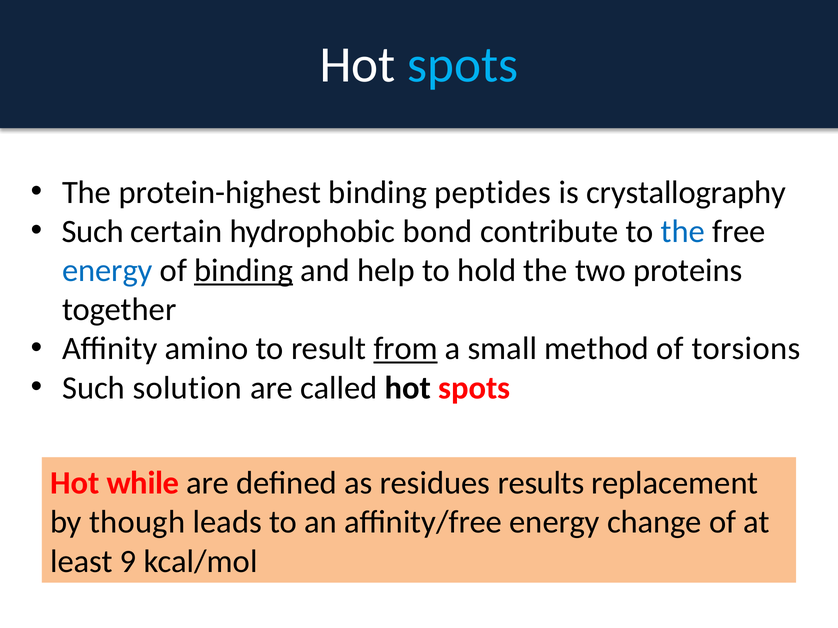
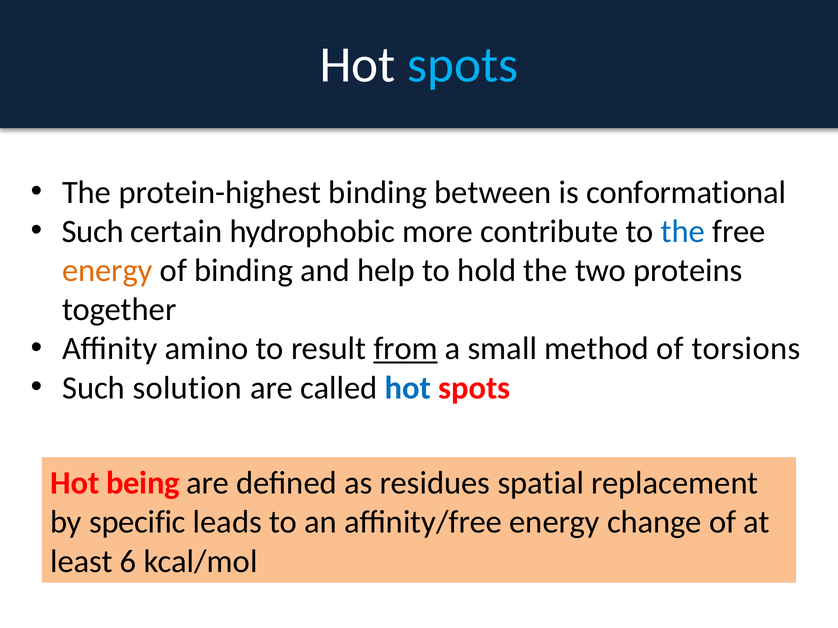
peptides: peptides -> between
crystallography: crystallography -> conformational
bond: bond -> more
energy at (107, 271) colour: blue -> orange
binding at (244, 271) underline: present -> none
hot at (408, 388) colour: black -> blue
while: while -> being
results: results -> spatial
though: though -> specific
9: 9 -> 6
